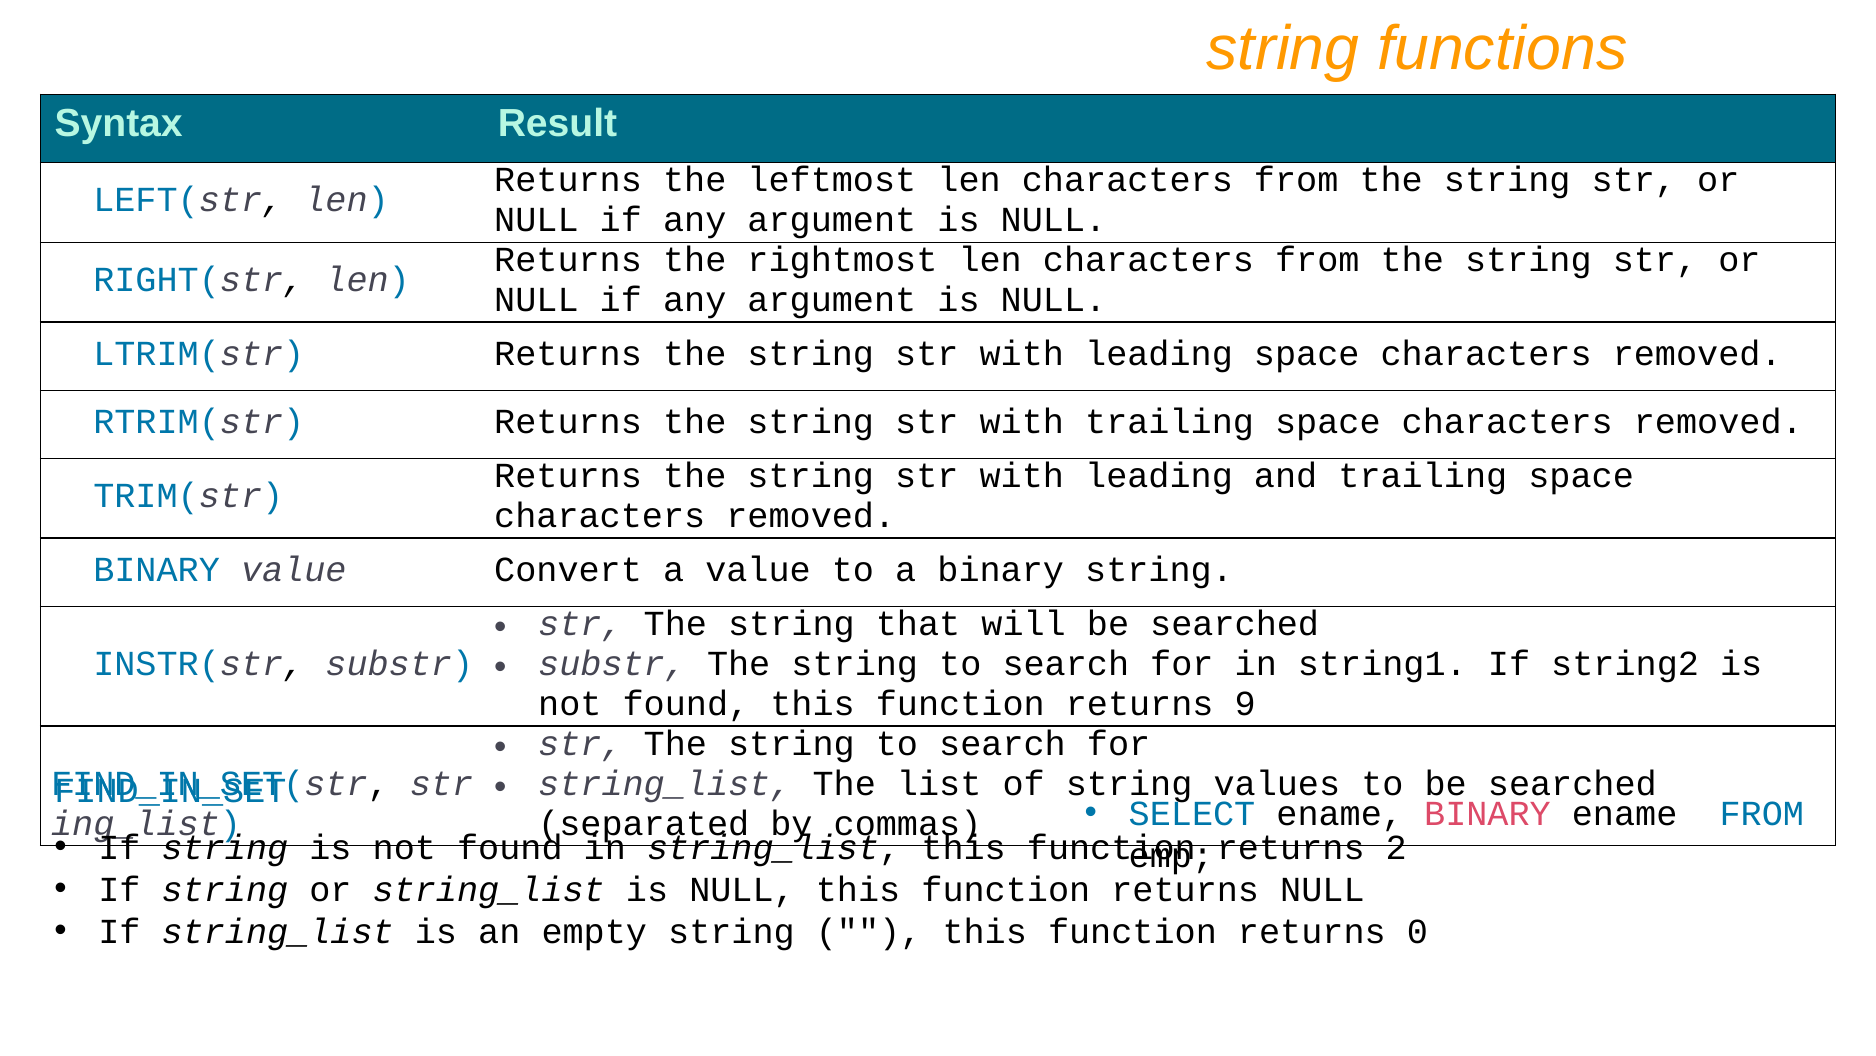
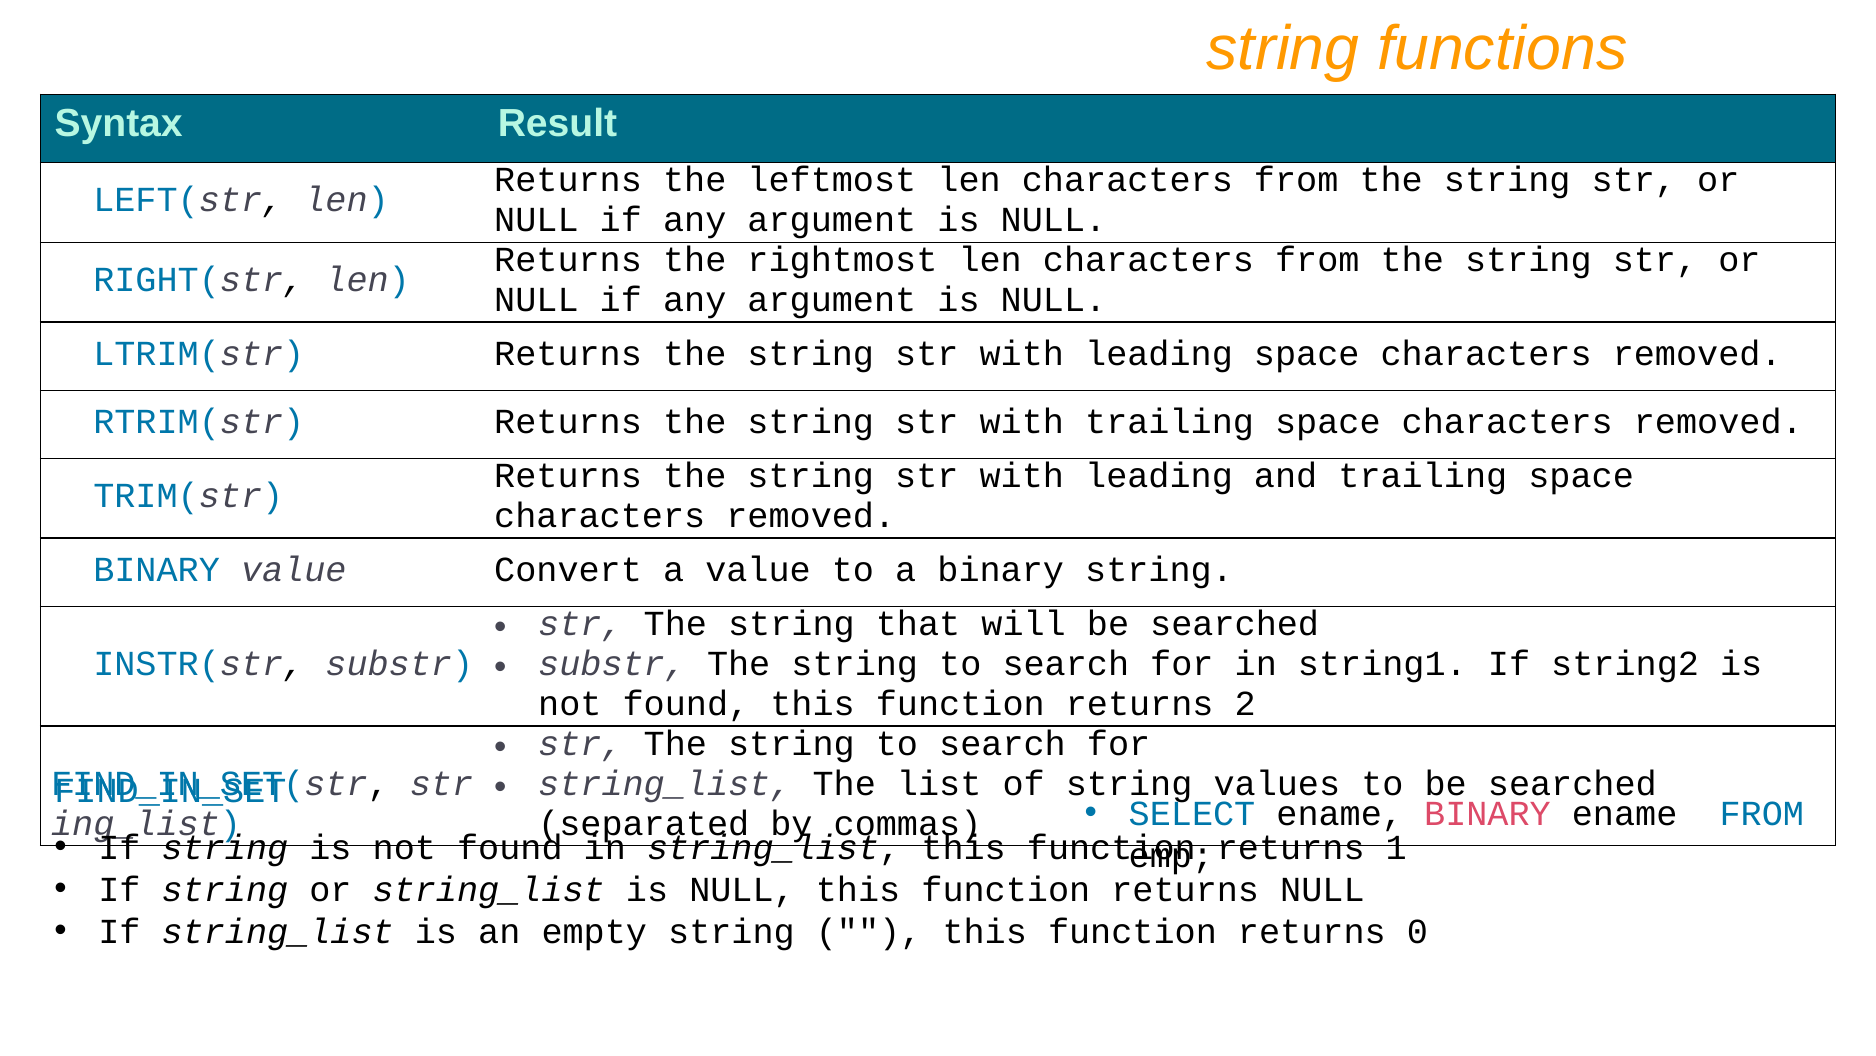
9: 9 -> 2
2: 2 -> 1
